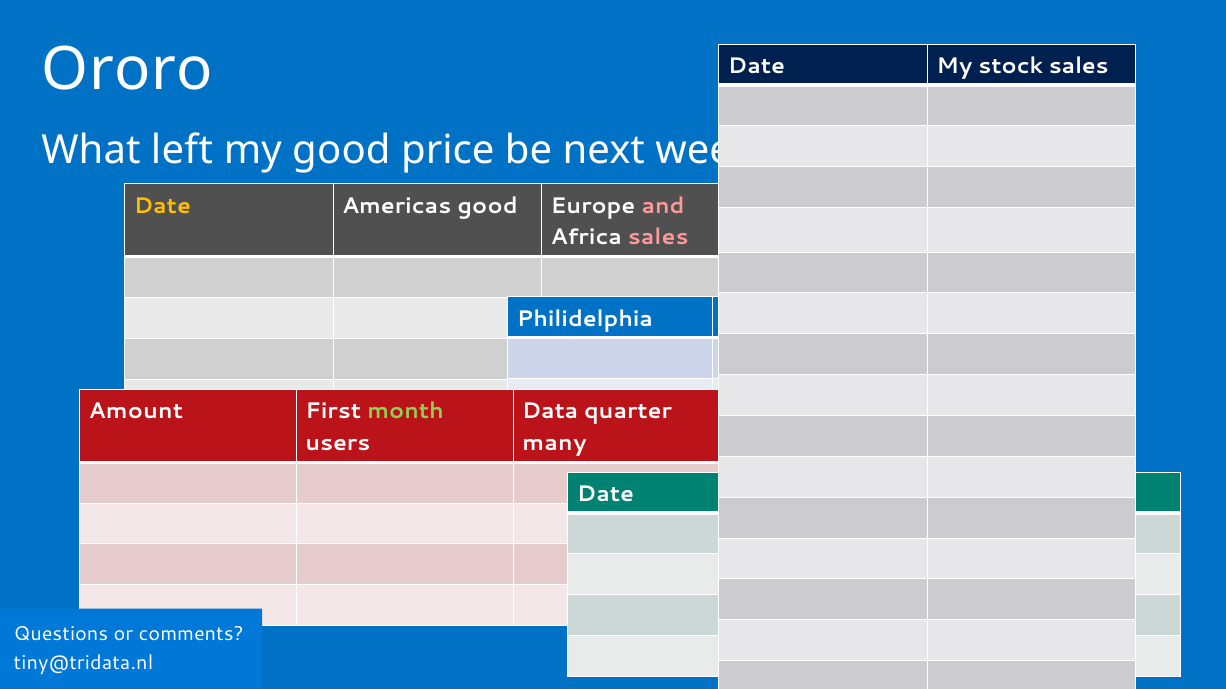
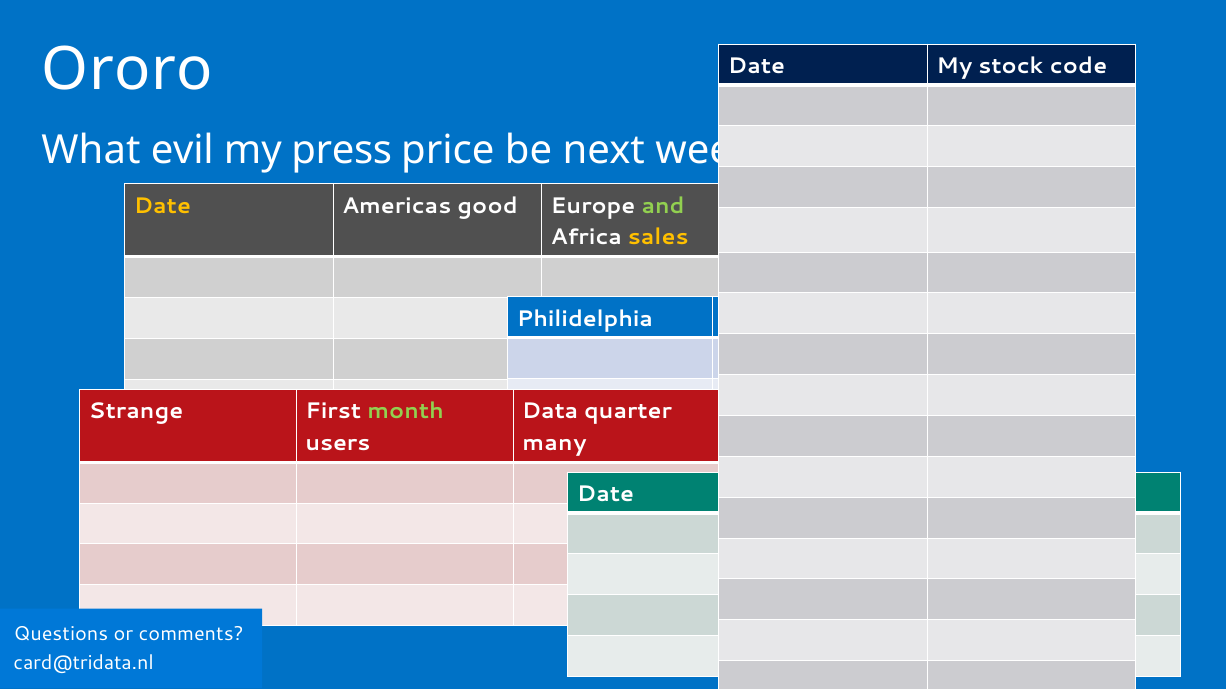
stock sales: sales -> code
left: left -> evil
my good: good -> press
and colour: pink -> light green
sales at (658, 238) colour: pink -> yellow
Amount: Amount -> Strange
tiny@tridata.nl: tiny@tridata.nl -> card@tridata.nl
